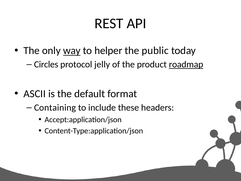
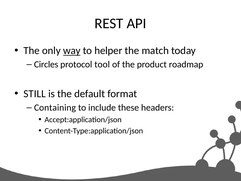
public: public -> match
jelly: jelly -> tool
roadmap underline: present -> none
ASCII: ASCII -> STILL
